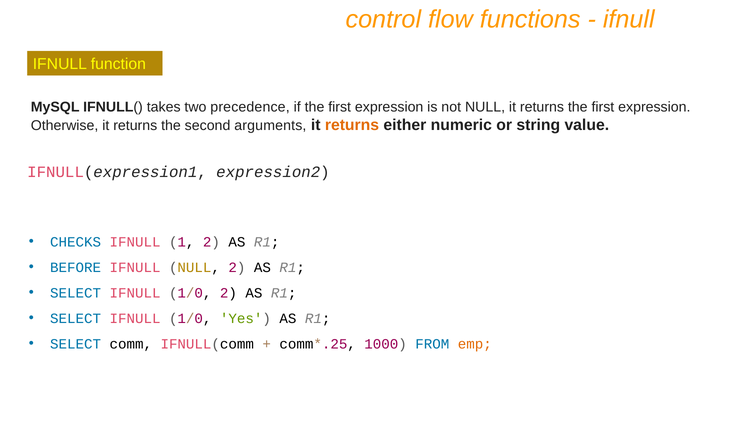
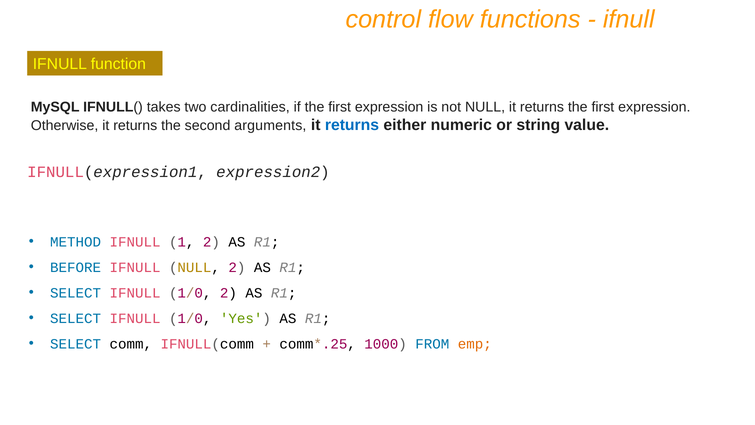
precedence: precedence -> cardinalities
returns at (352, 125) colour: orange -> blue
CHECKS: CHECKS -> METHOD
